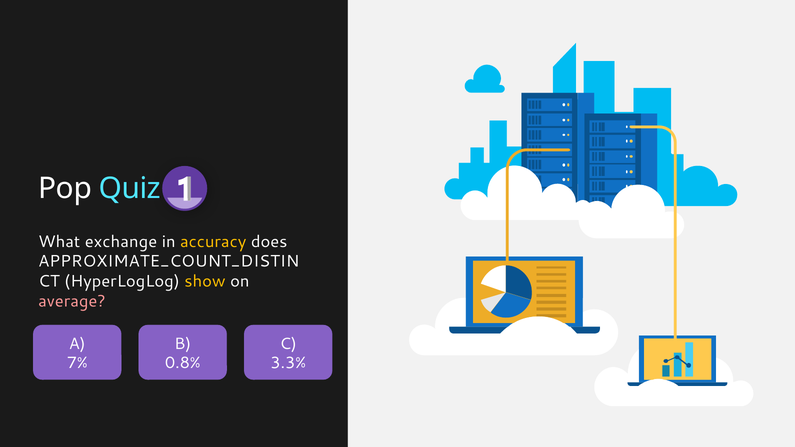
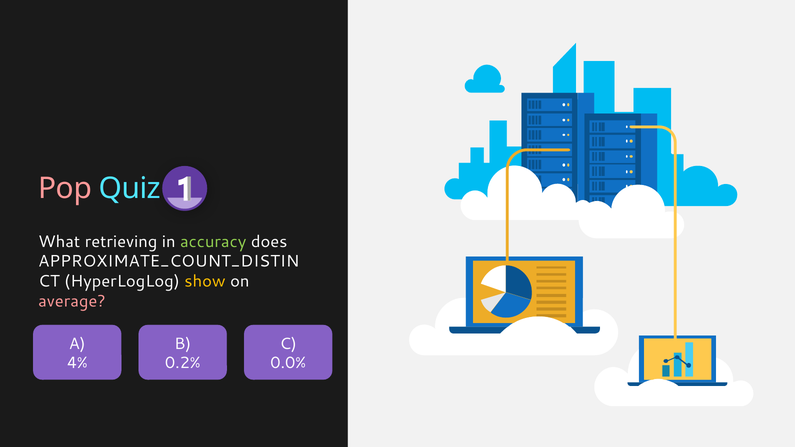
Pop colour: white -> pink
exchange: exchange -> retrieving
accuracy colour: yellow -> light green
7%: 7% -> 4%
0.8%: 0.8% -> 0.2%
3.3%: 3.3% -> 0.0%
